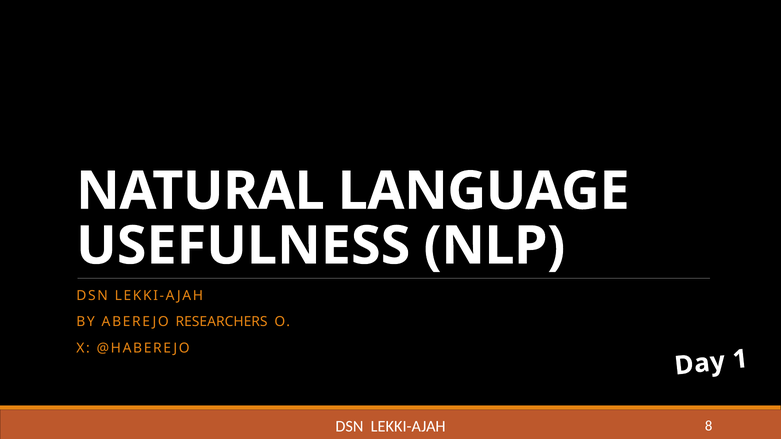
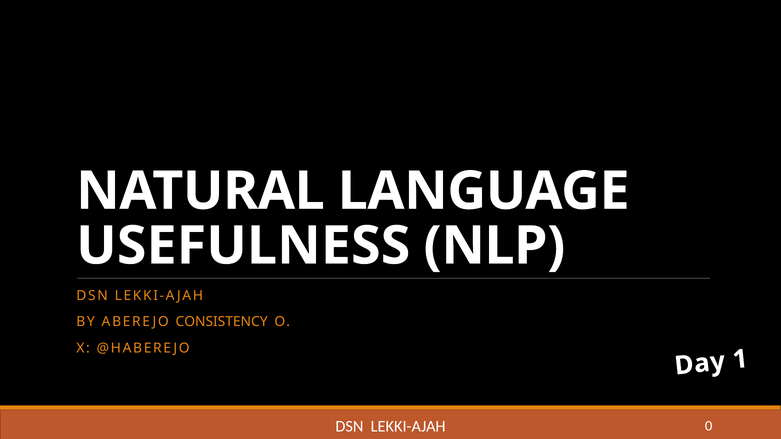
RESEARCHERS: RESEARCHERS -> CONSISTENCY
8: 8 -> 0
